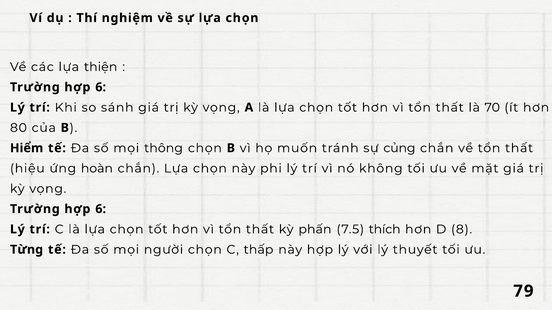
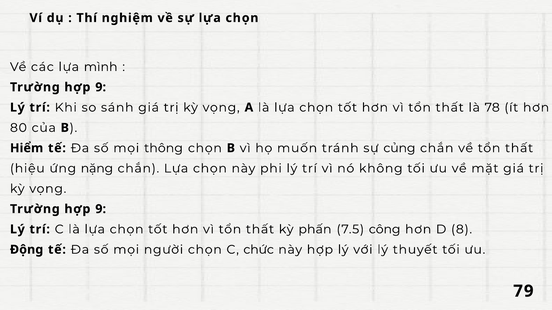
thiện: thiện -> mình
6 at (101, 87): 6 -> 9
70: 70 -> 78
hoàn: hoàn -> nặng
6 at (101, 209): 6 -> 9
thích: thích -> công
Từng: Từng -> Động
thấp: thấp -> chức
